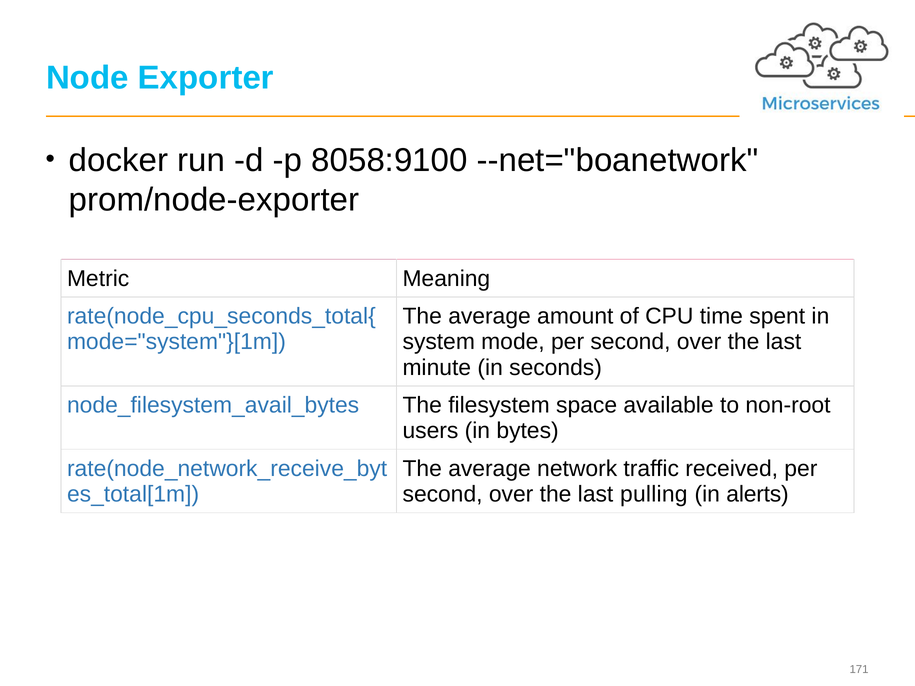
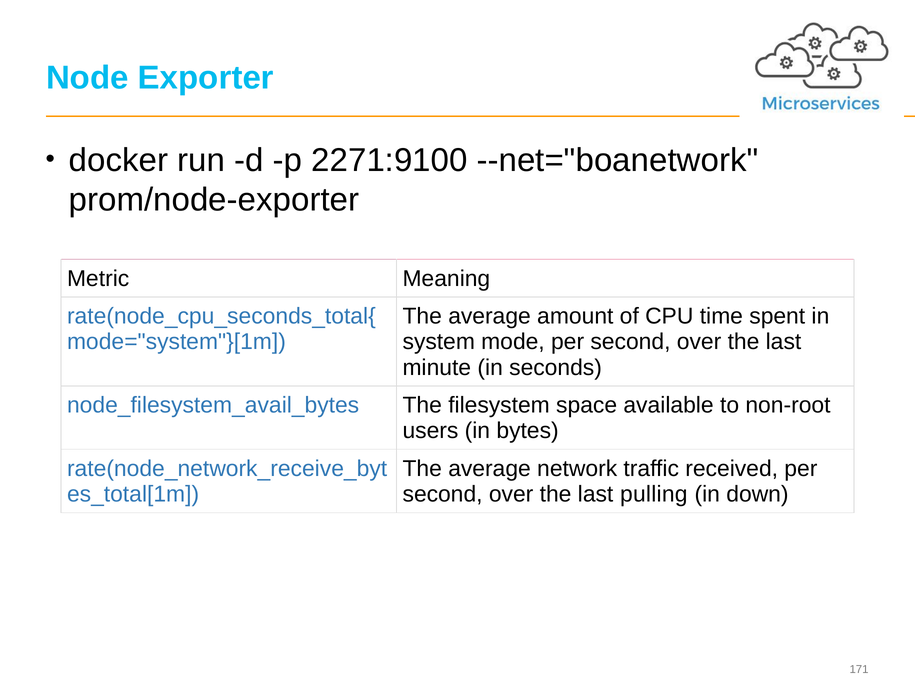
8058:9100: 8058:9100 -> 2271:9100
alerts: alerts -> down
